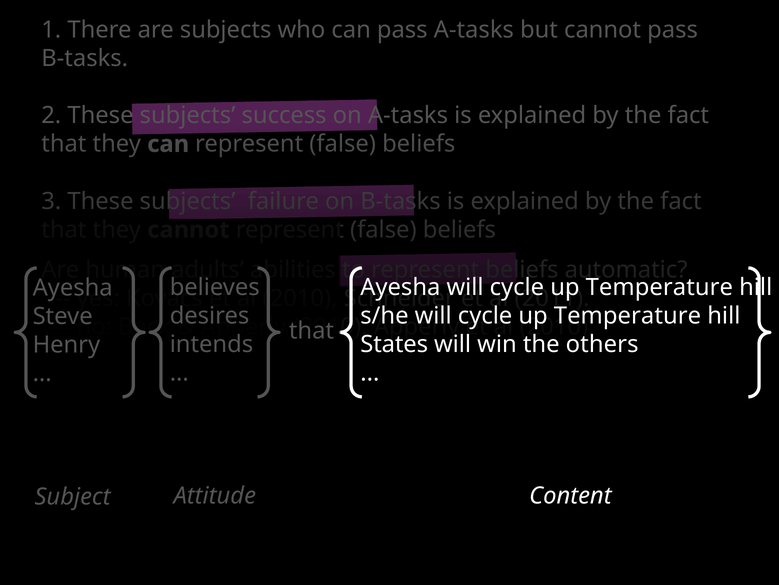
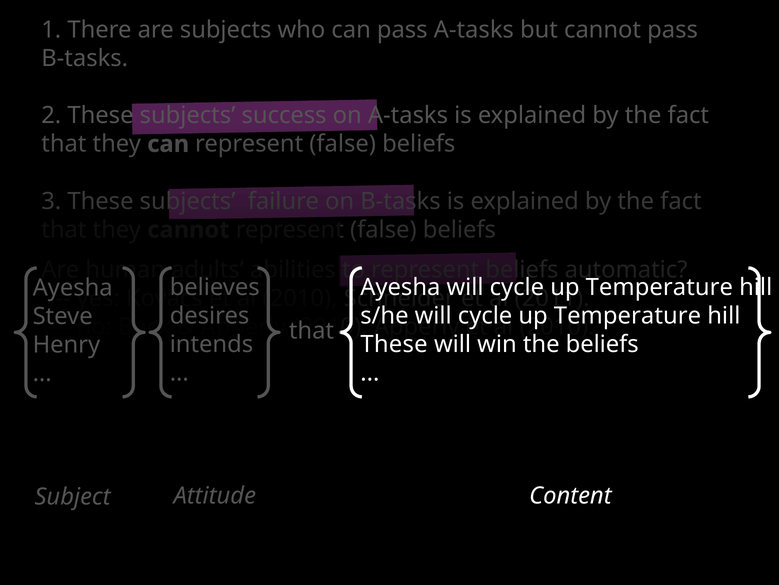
States at (394, 344): States -> These
the others: others -> beliefs
